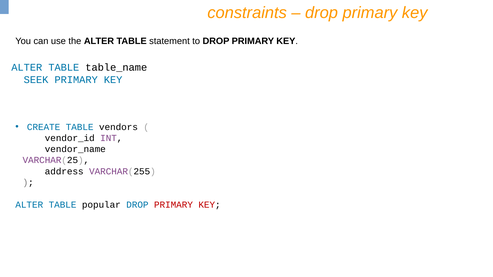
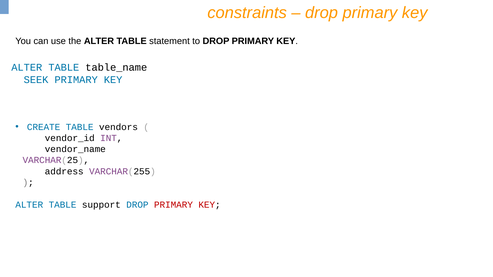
popular: popular -> support
